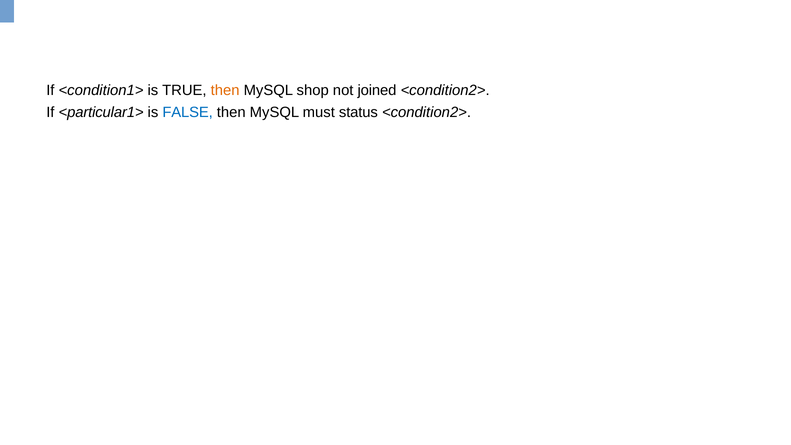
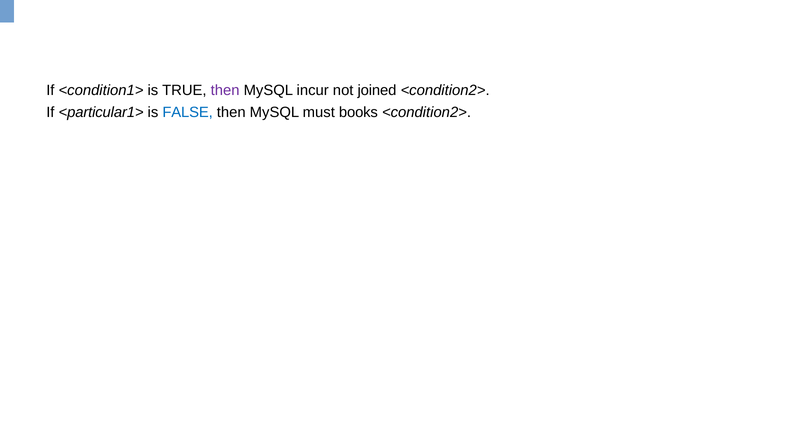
then at (225, 90) colour: orange -> purple
shop: shop -> incur
status: status -> books
